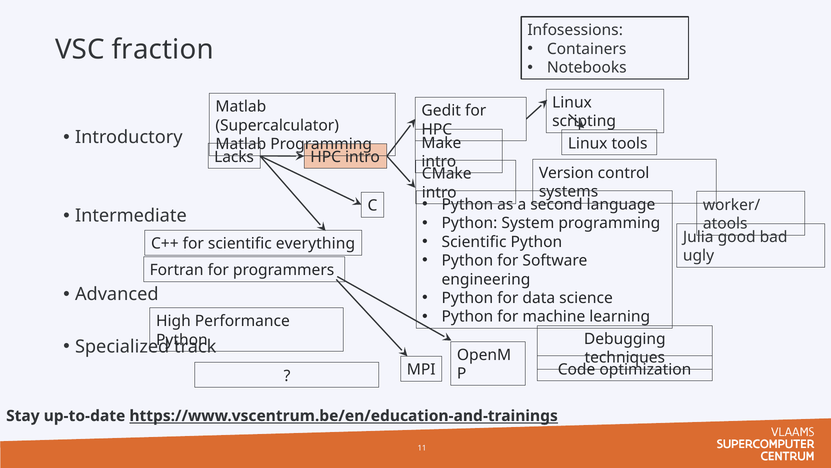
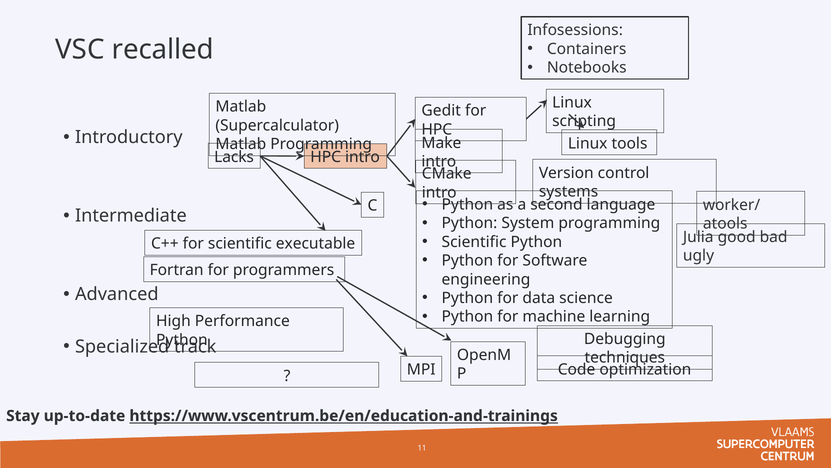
fraction: fraction -> recalled
everything: everything -> executable
